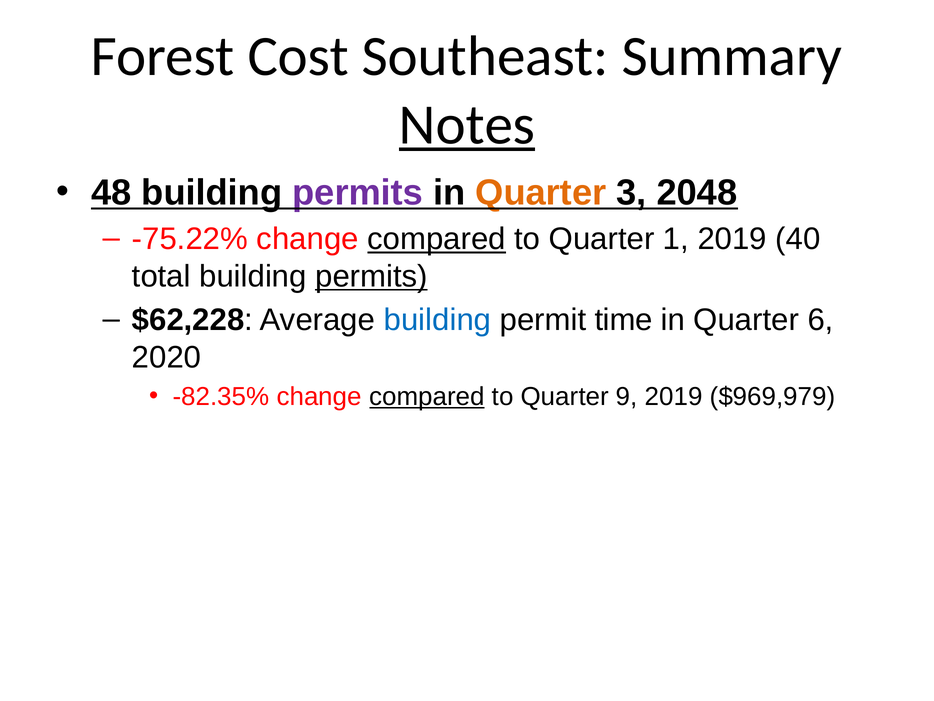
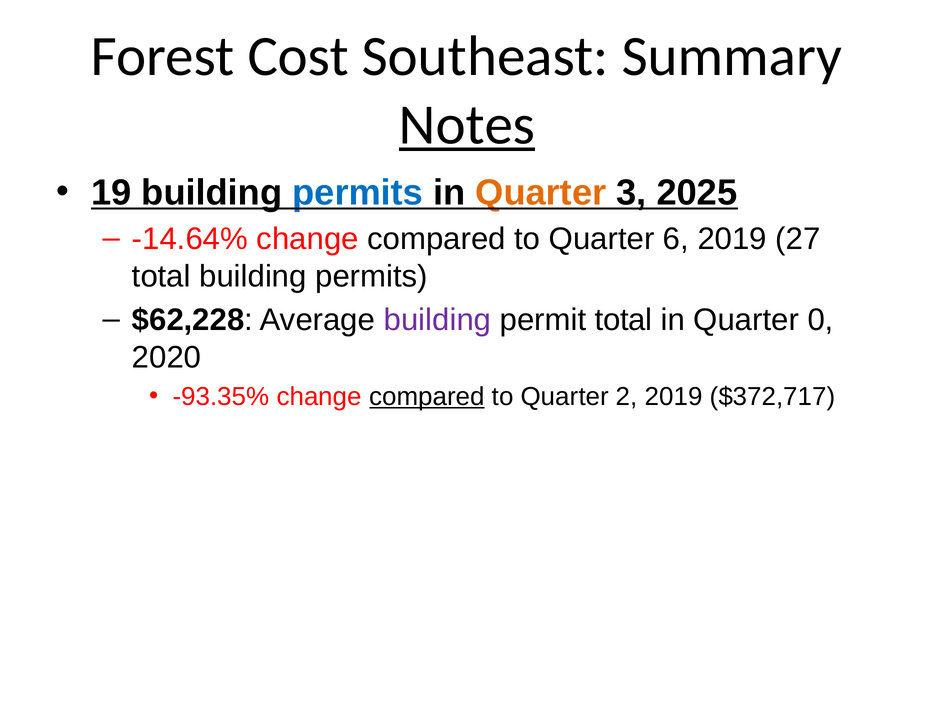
48: 48 -> 19
permits at (358, 192) colour: purple -> blue
2048: 2048 -> 2025
-75.22%: -75.22% -> -14.64%
compared at (437, 239) underline: present -> none
1: 1 -> 6
40: 40 -> 27
permits at (371, 276) underline: present -> none
building at (437, 320) colour: blue -> purple
permit time: time -> total
6: 6 -> 0
-82.35%: -82.35% -> -93.35%
9: 9 -> 2
$969,979: $969,979 -> $372,717
